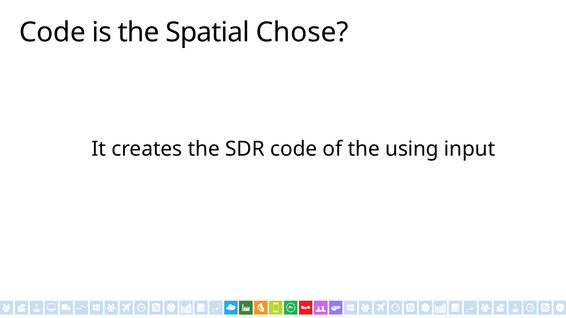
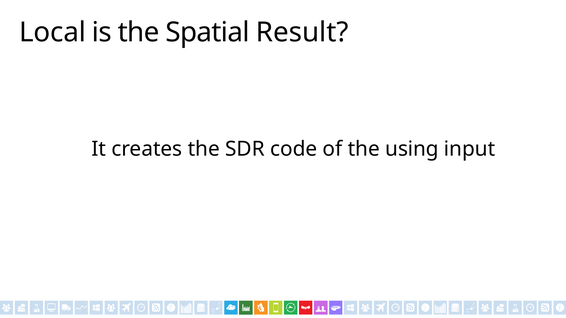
Code at (53, 32): Code -> Local
Chose: Chose -> Result
